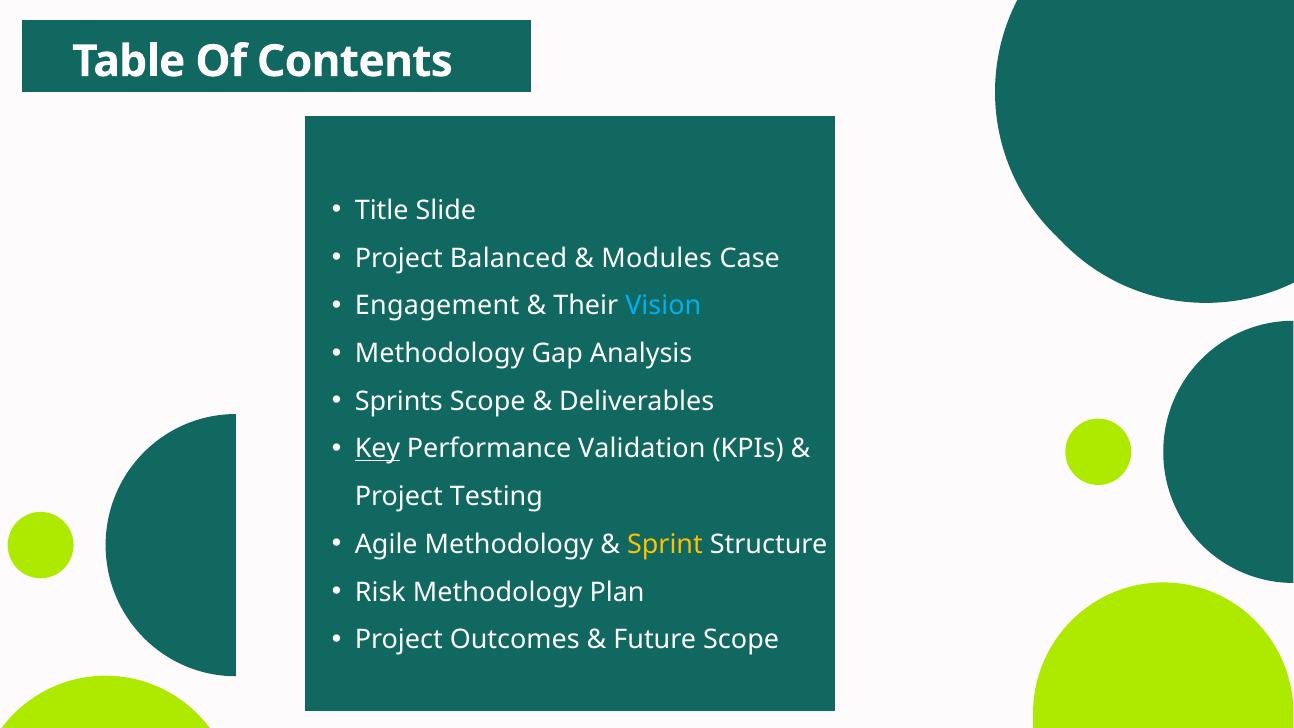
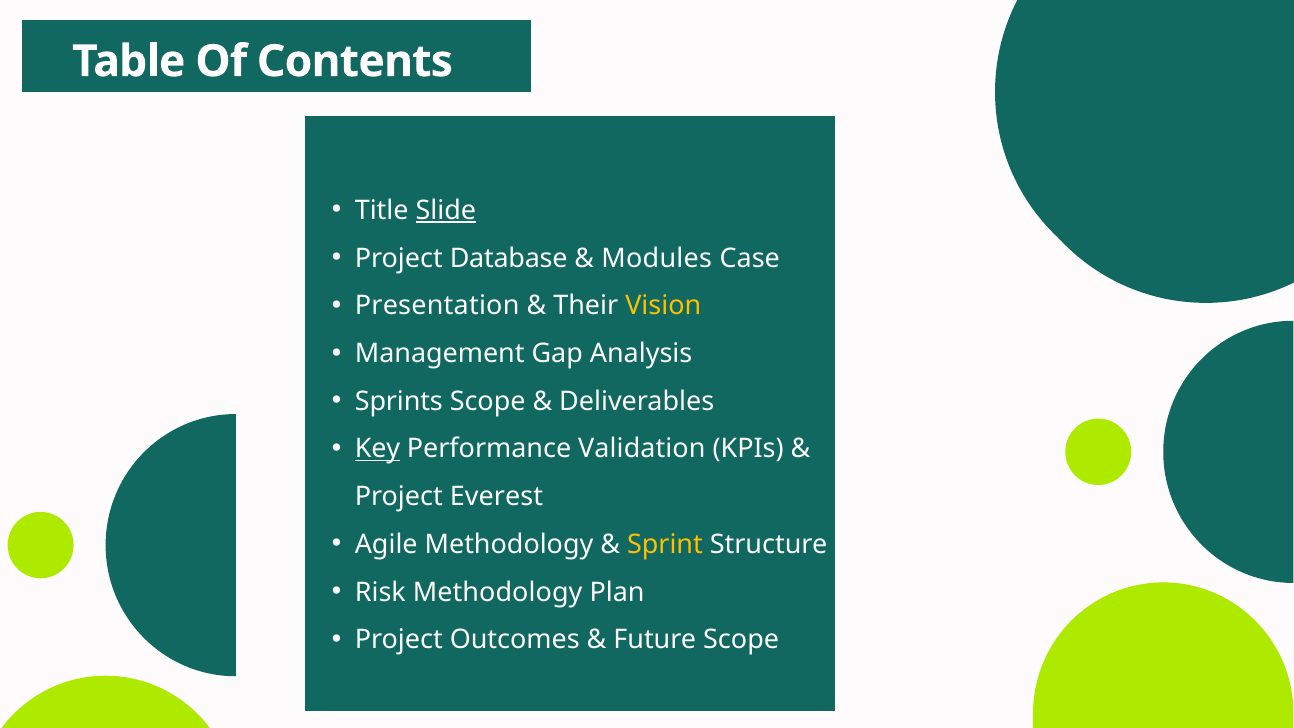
Slide underline: none -> present
Balanced: Balanced -> Database
Engagement: Engagement -> Presentation
Vision colour: light blue -> yellow
Methodology at (440, 354): Methodology -> Management
Testing: Testing -> Everest
